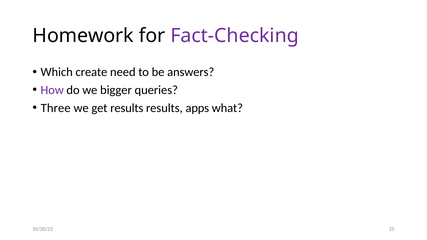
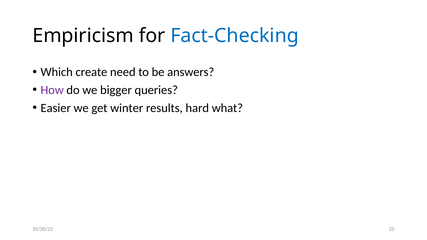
Homework: Homework -> Empiricism
Fact-Checking colour: purple -> blue
Three: Three -> Easier
get results: results -> winter
apps: apps -> hard
